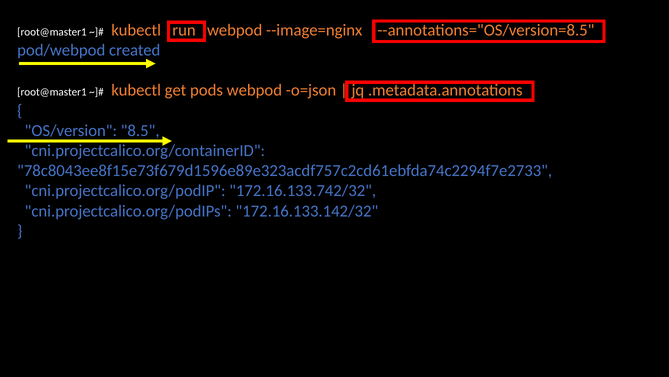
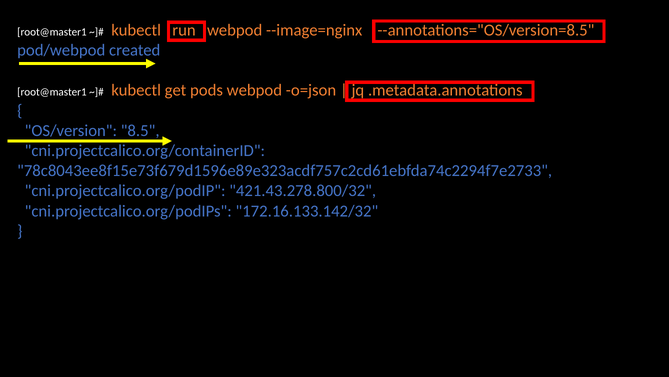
172.16.133.742/32: 172.16.133.742/32 -> 421.43.278.800/32
